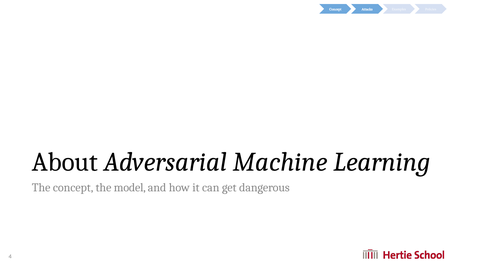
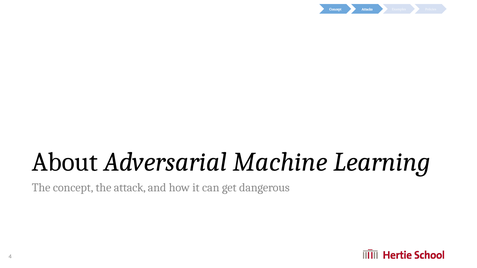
model: model -> attack
